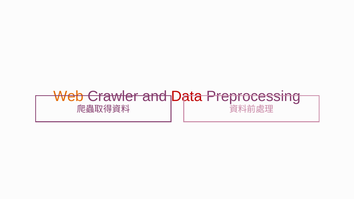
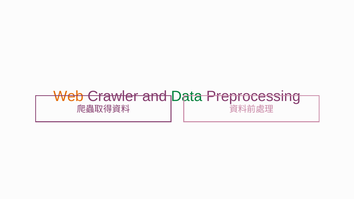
Data colour: red -> green
